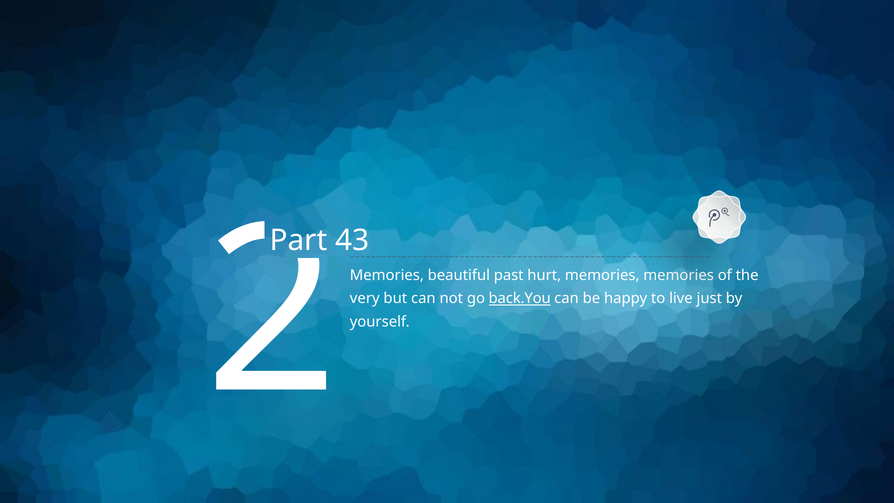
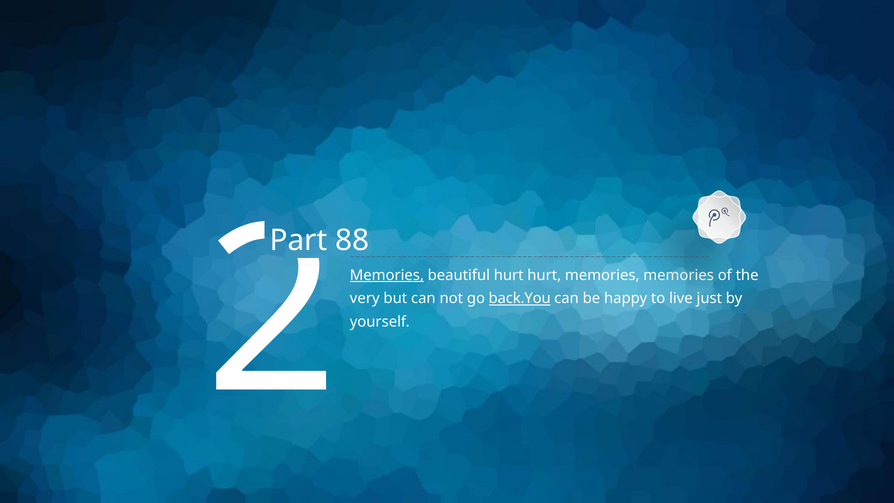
43: 43 -> 88
Memories at (387, 275) underline: none -> present
beautiful past: past -> hurt
